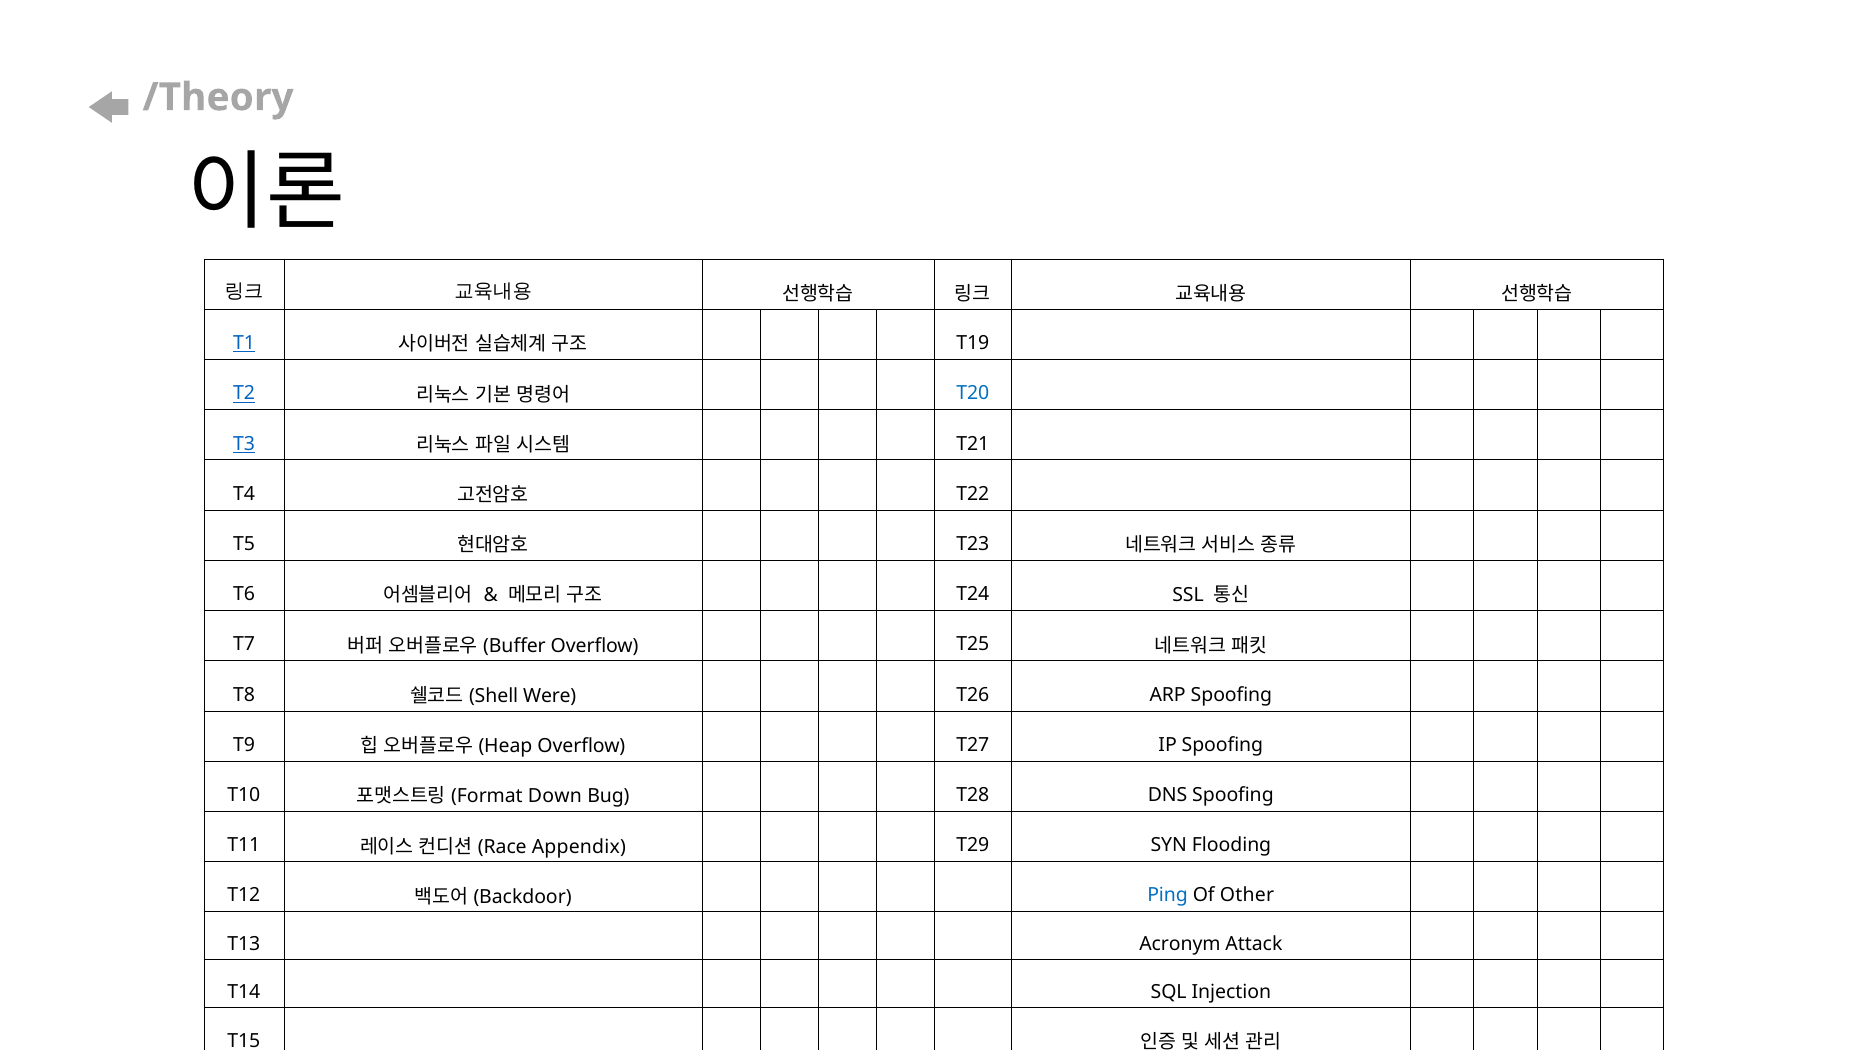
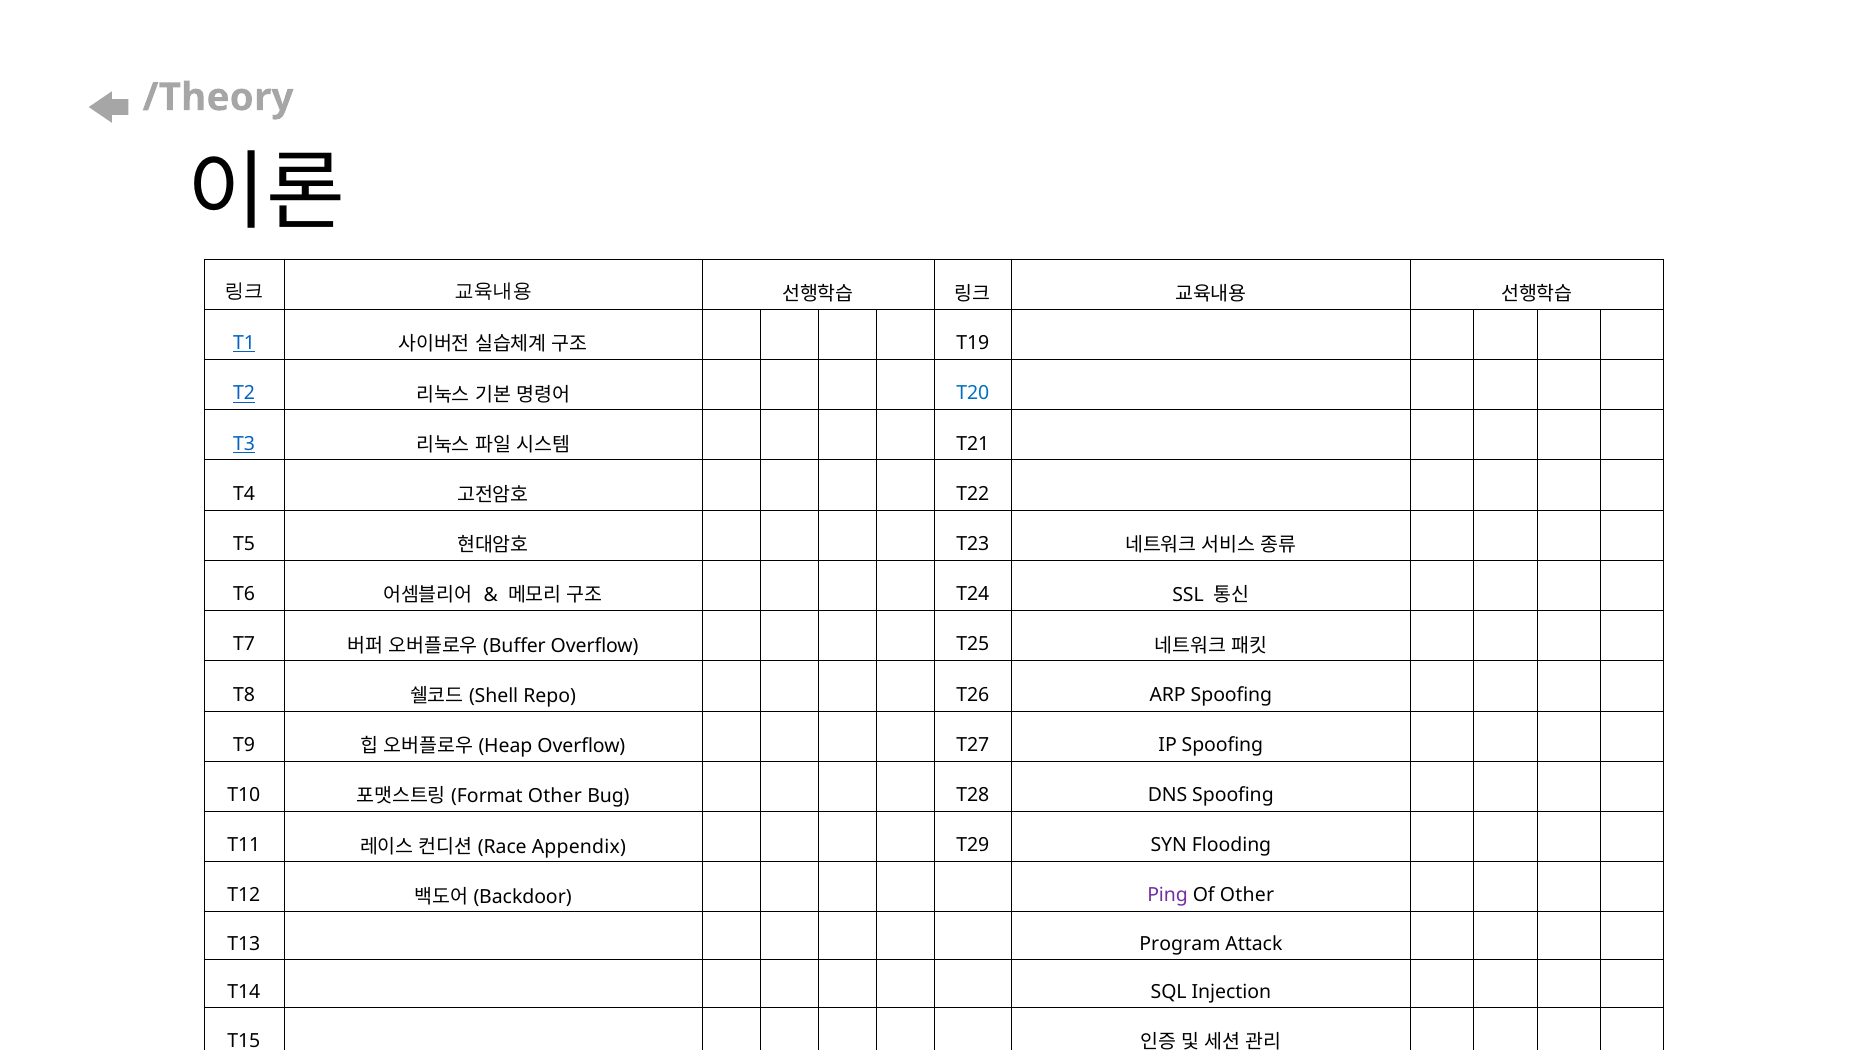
Were: Were -> Repo
Down at (555, 797): Down -> Other
Ping colour: blue -> purple
Acronym: Acronym -> Program
